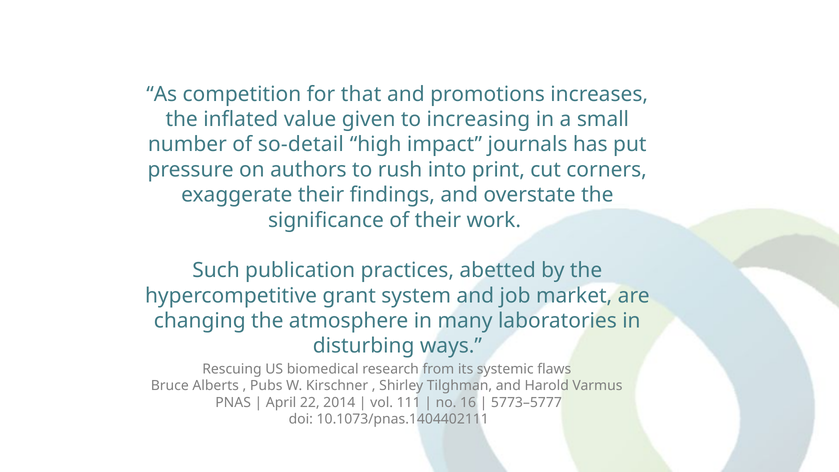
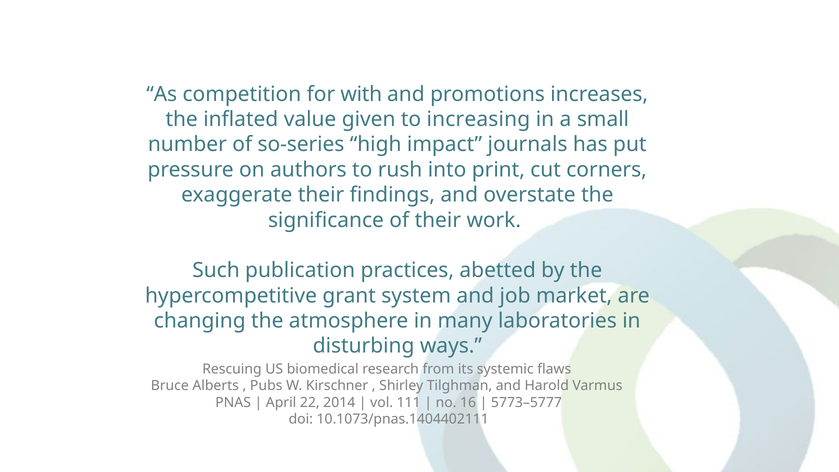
that: that -> with
so-detail: so-detail -> so-series
